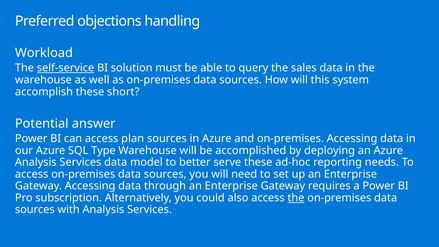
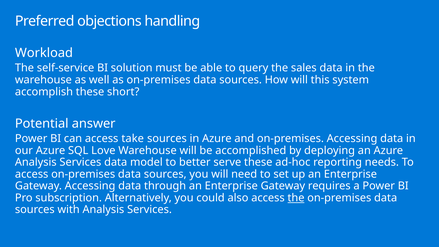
self-service underline: present -> none
plan: plan -> take
Type: Type -> Love
